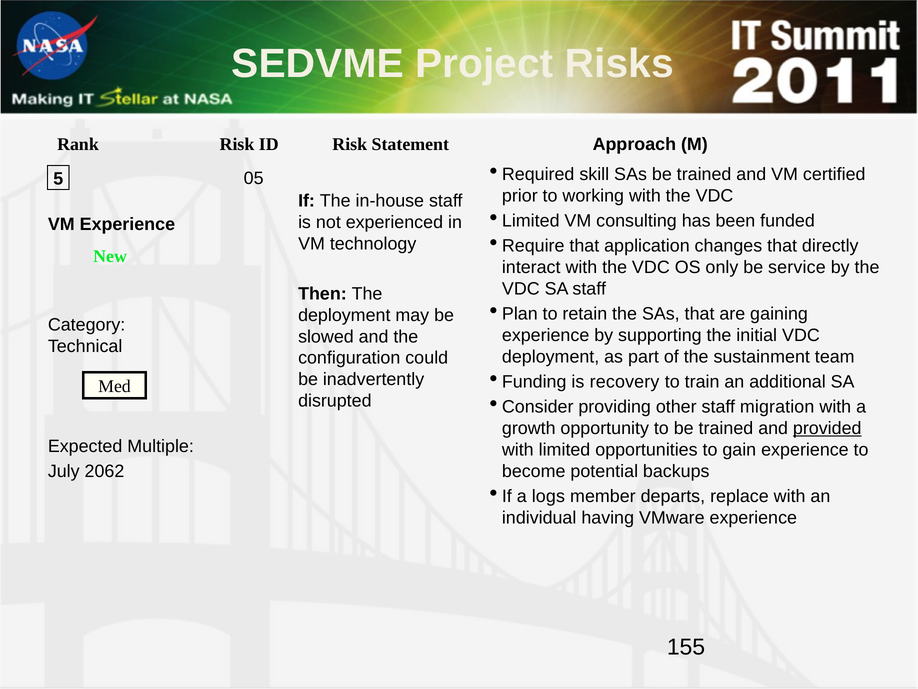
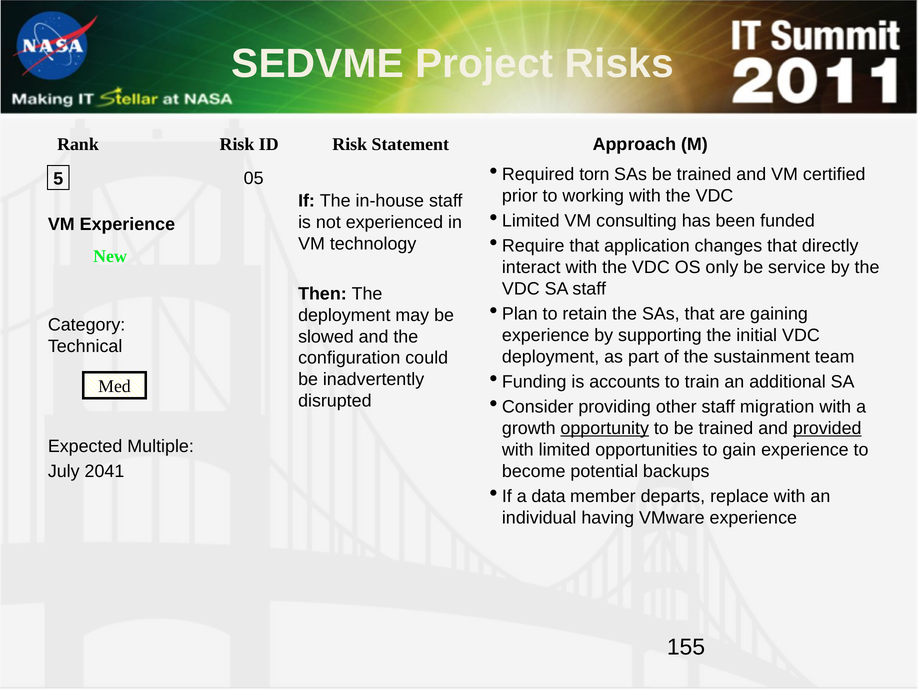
skill: skill -> torn
recovery: recovery -> accounts
opportunity underline: none -> present
2062: 2062 -> 2041
logs: logs -> data
